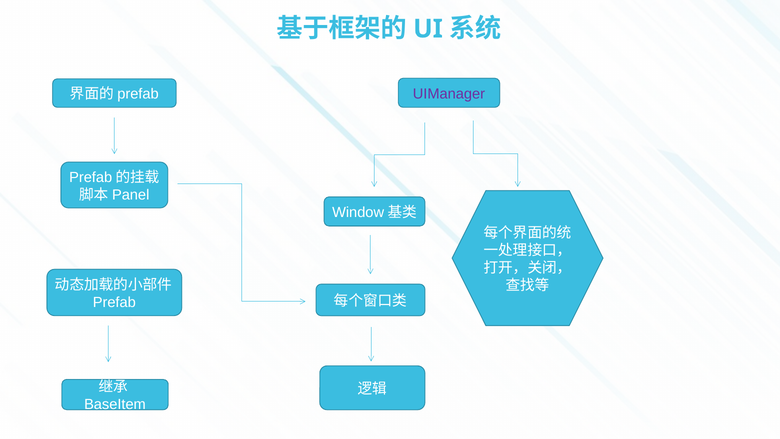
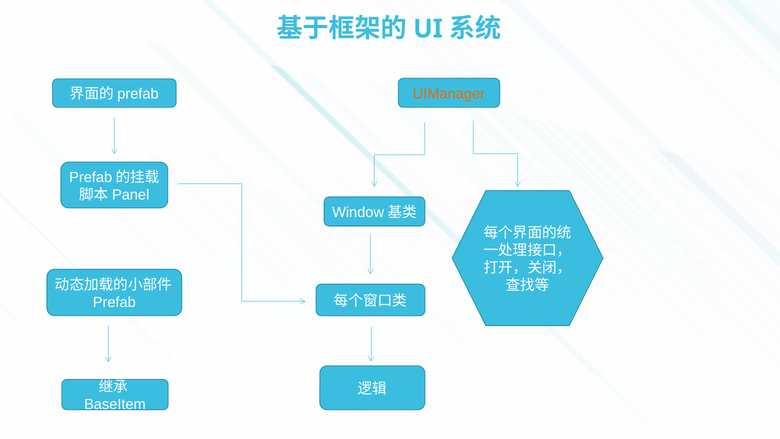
UIManager colour: purple -> orange
